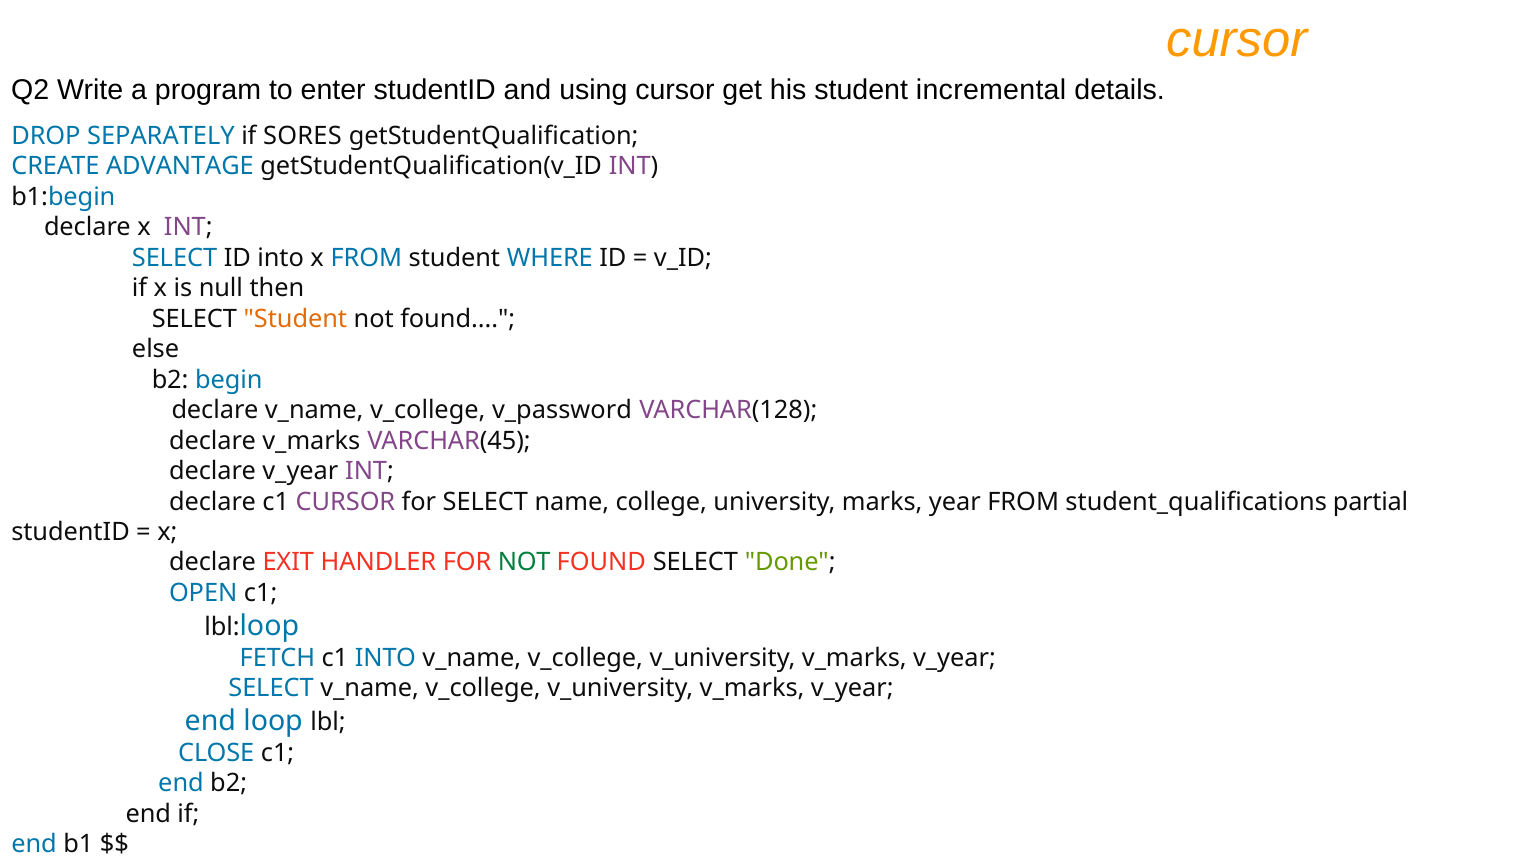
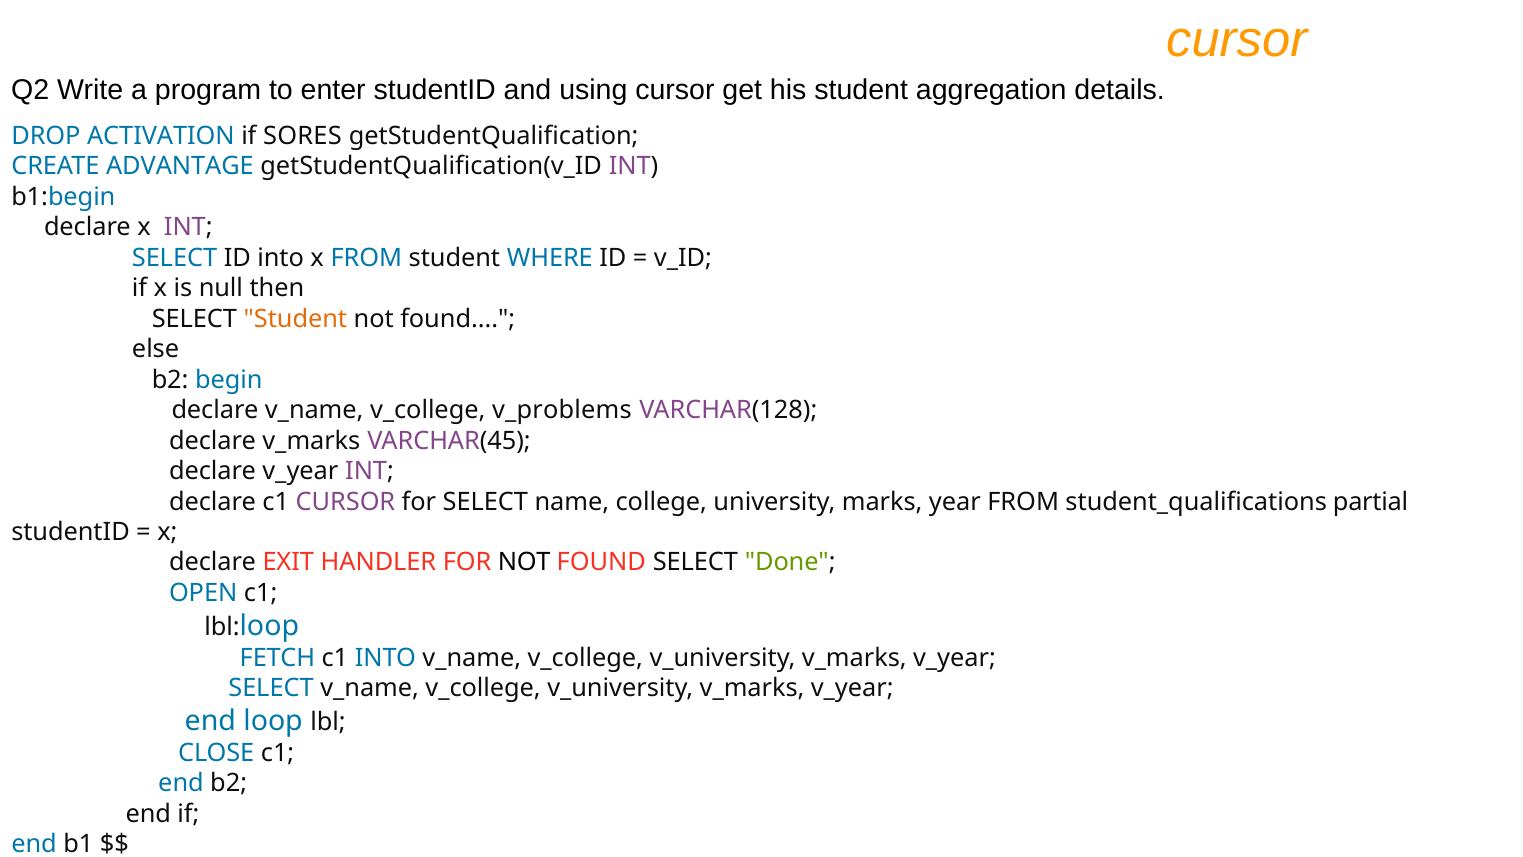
incremental: incremental -> aggregation
SEPARATELY: SEPARATELY -> ACTIVATION
v_password: v_password -> v_problems
NOT at (524, 562) colour: green -> black
